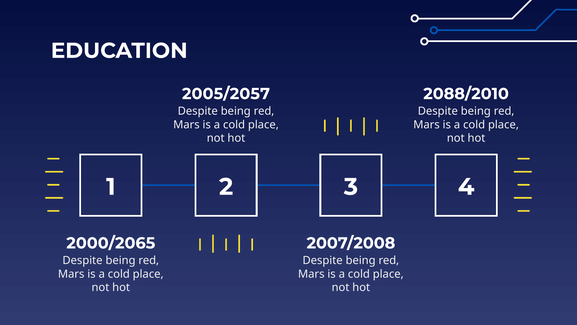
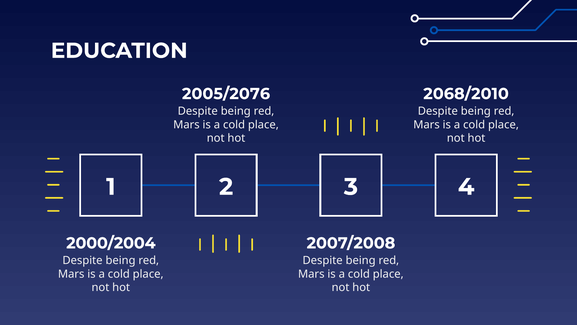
2005/2057: 2005/2057 -> 2005/2076
2088/2010: 2088/2010 -> 2068/2010
2000/2065: 2000/2065 -> 2000/2004
